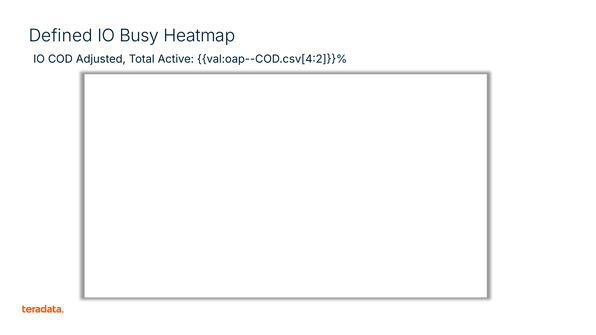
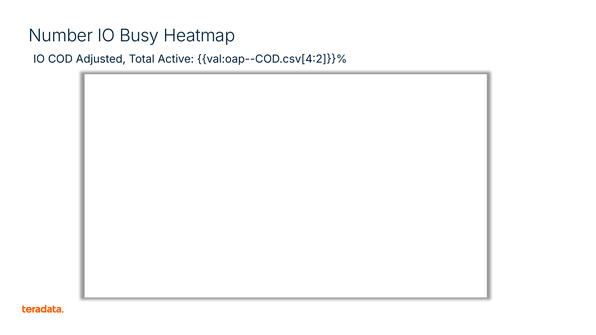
Defined: Defined -> Number
